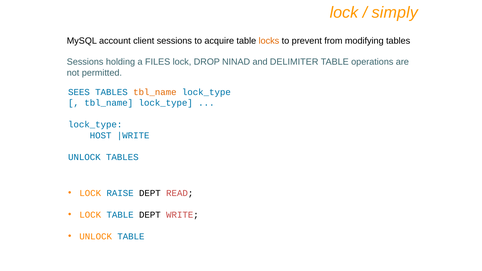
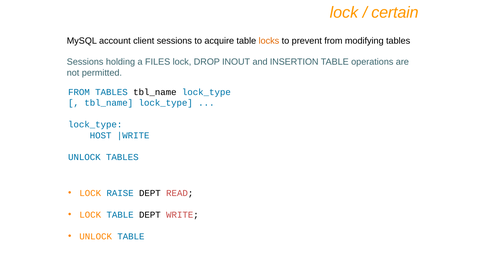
simply: simply -> certain
NINAD: NINAD -> INOUT
DELIMITER: DELIMITER -> INSERTION
SEES at (79, 92): SEES -> FROM
tbl_name at (155, 92) colour: orange -> black
